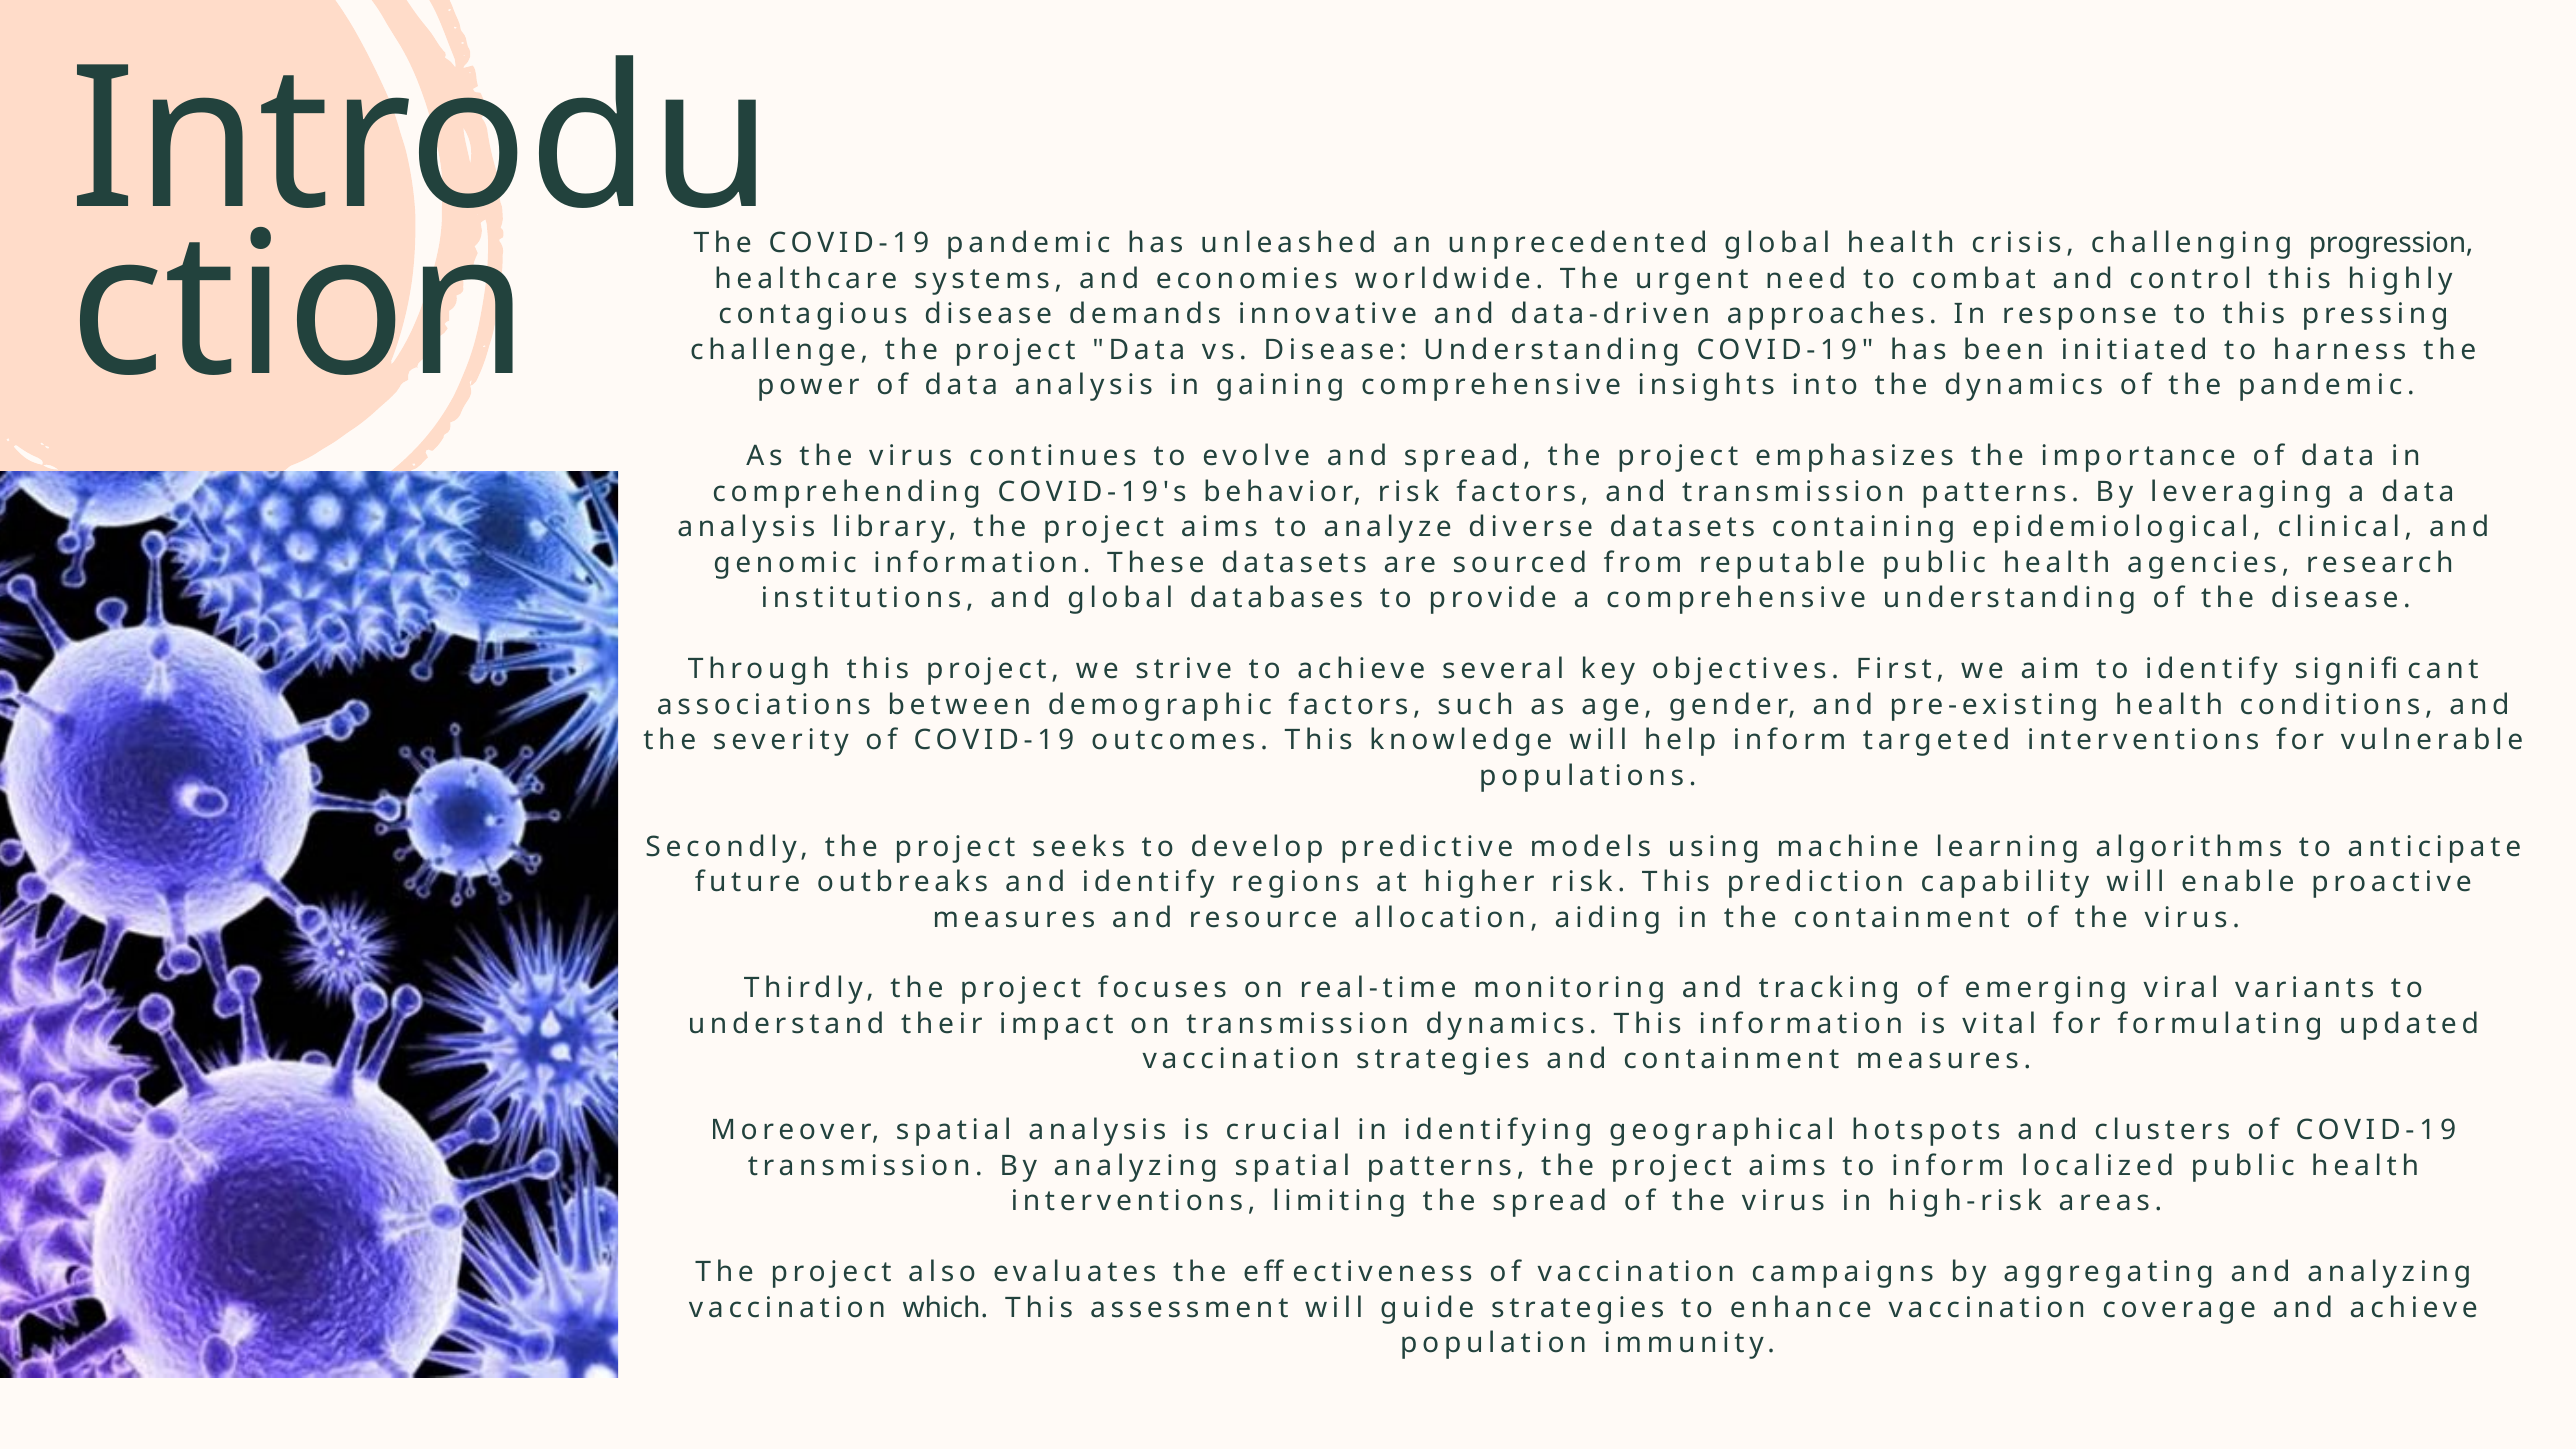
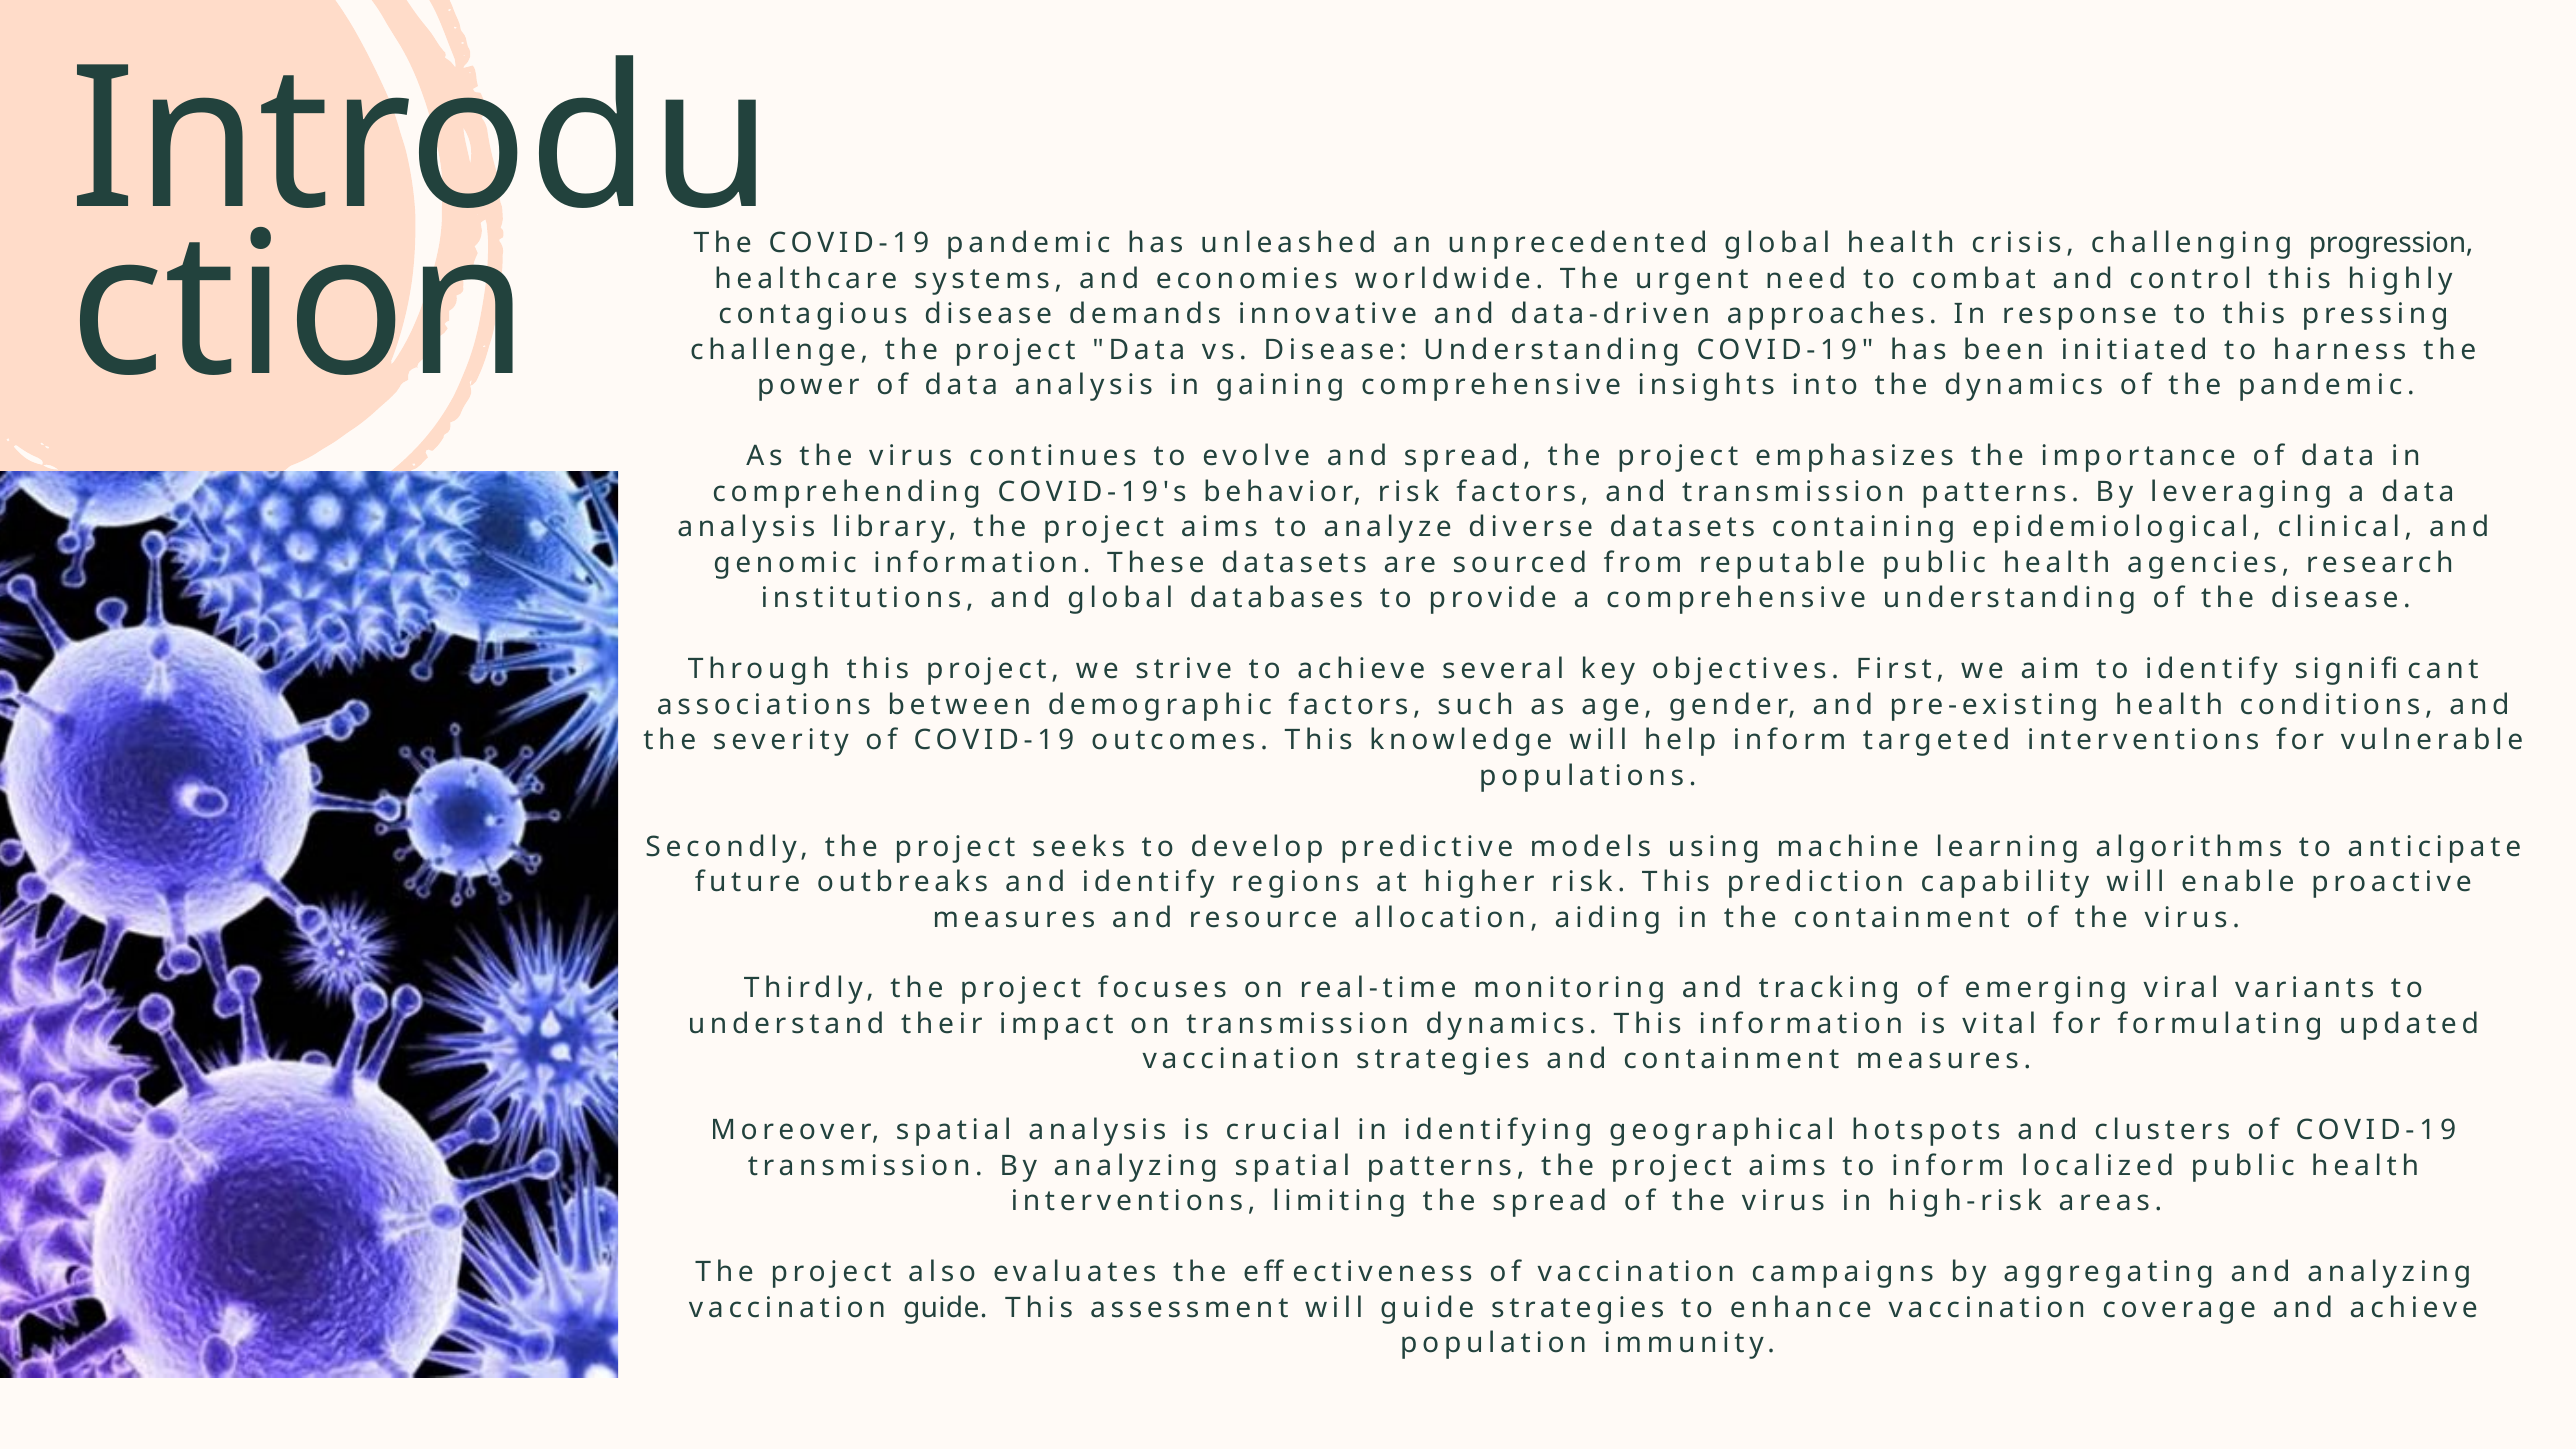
vaccination which: which -> guide
